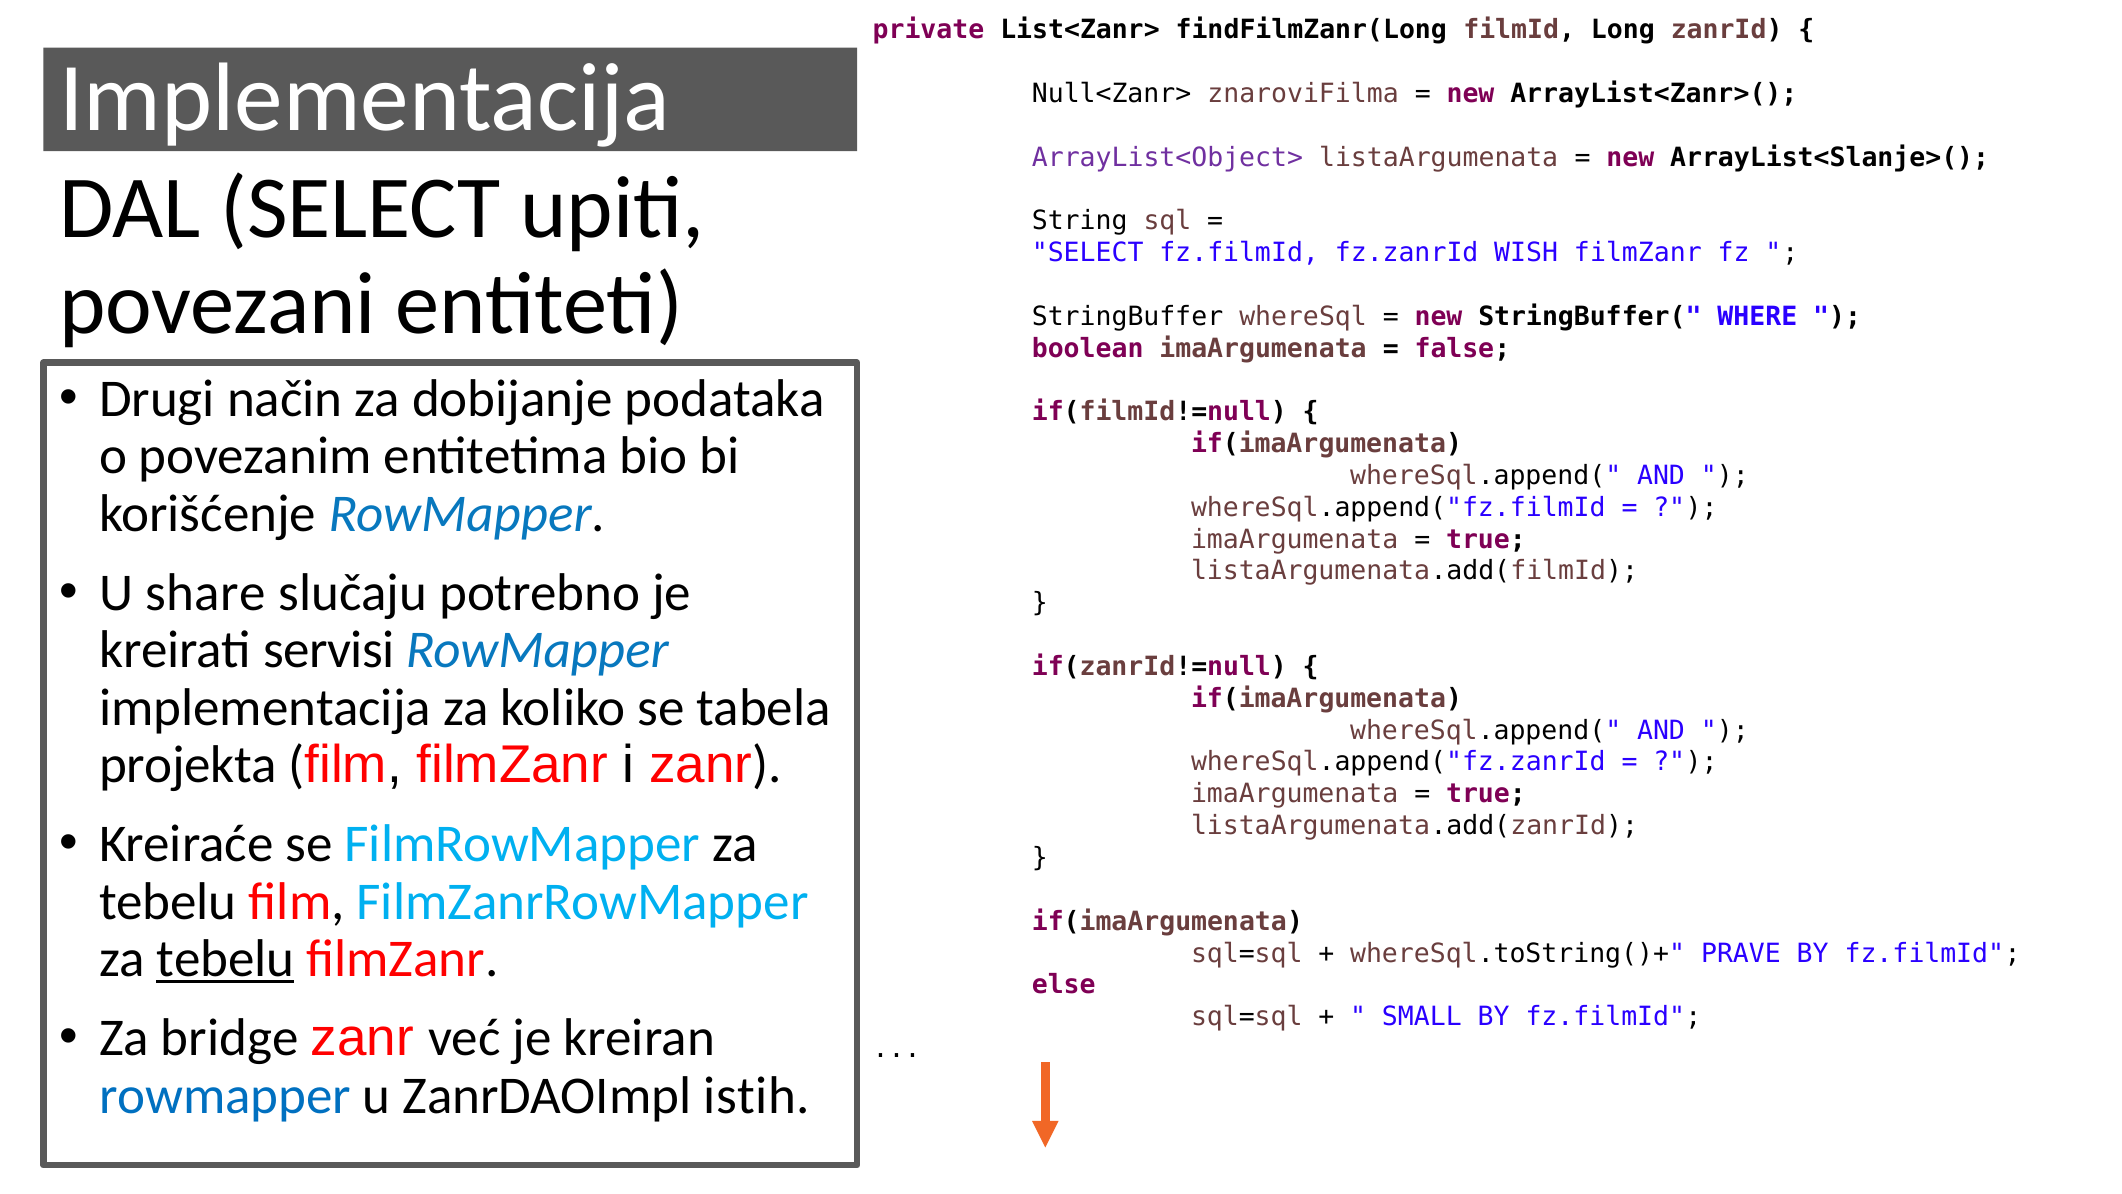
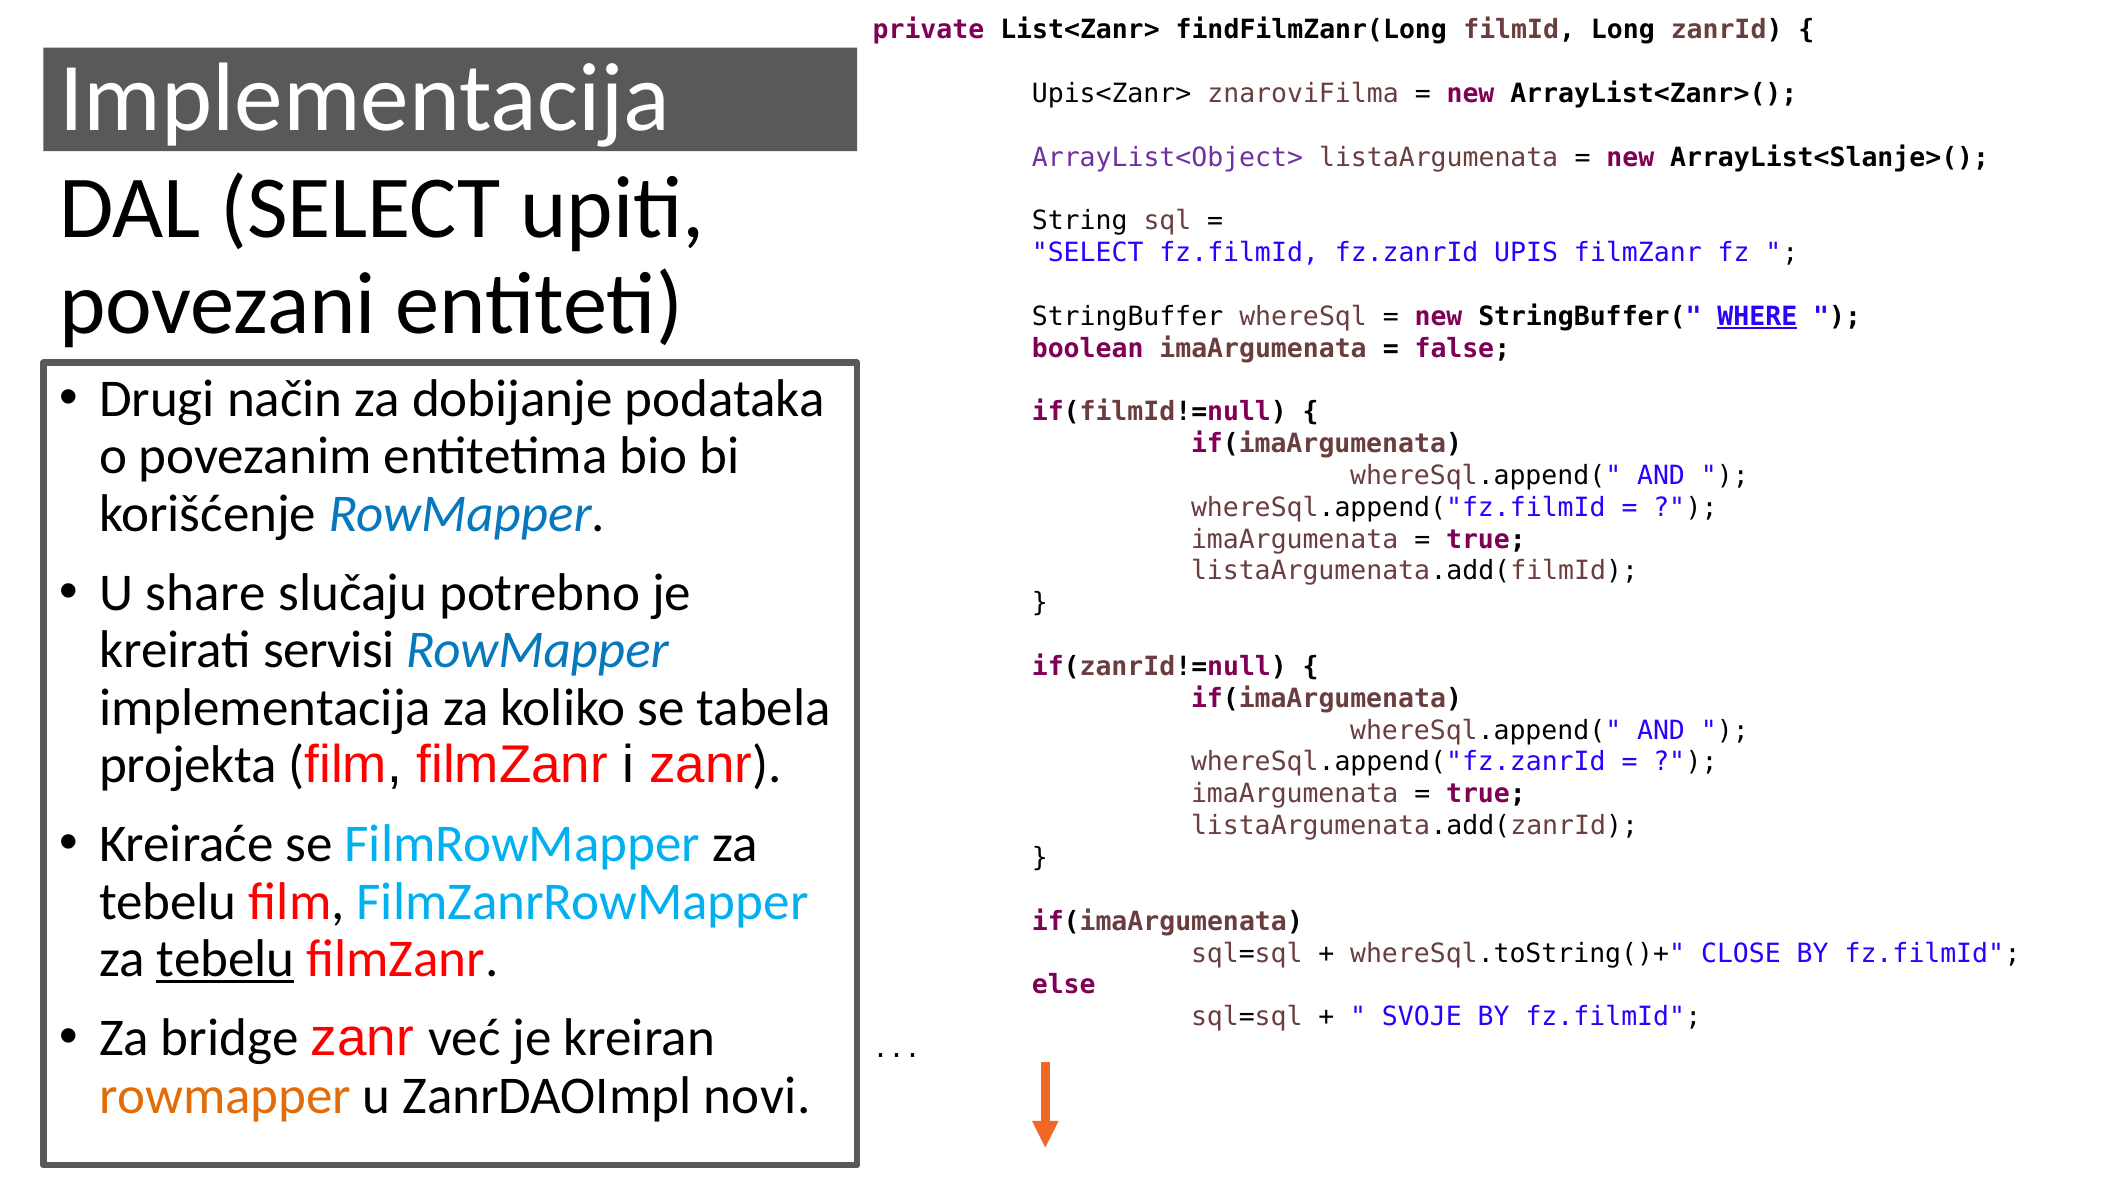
Null<Zanr>: Null<Zanr> -> Upis<Zanr>
WISH: WISH -> UPIS
WHERE underline: none -> present
PRAVE: PRAVE -> CLOSE
SMALL: SMALL -> SVOJE
rowmapper at (225, 1095) colour: blue -> orange
istih: istih -> novi
